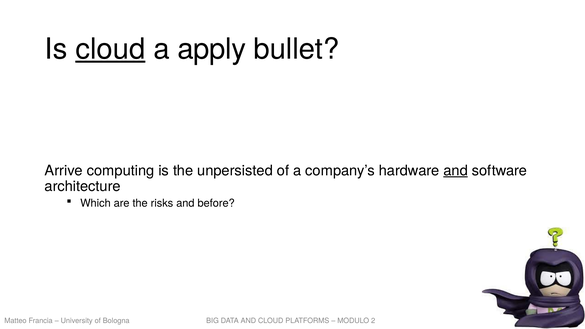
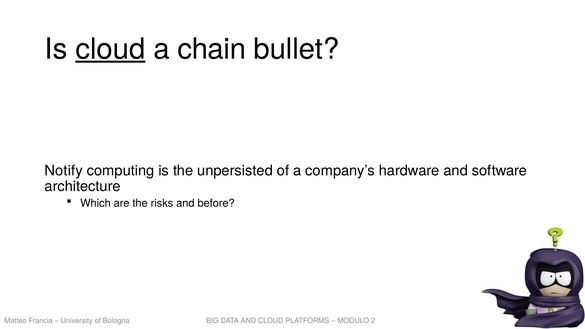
apply: apply -> chain
Arrive: Arrive -> Notify
and at (456, 171) underline: present -> none
